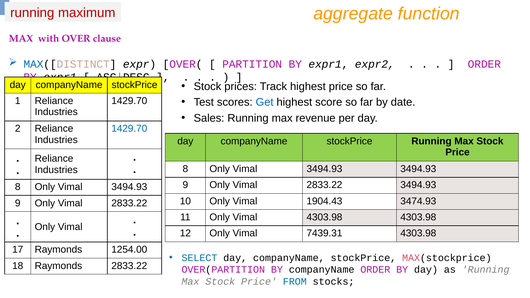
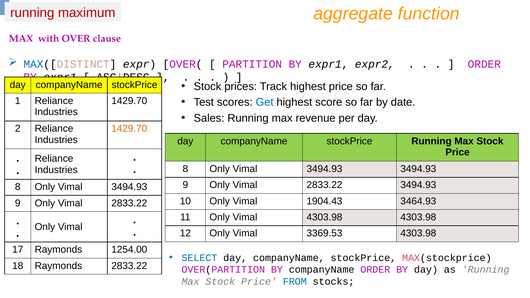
1429.70 at (129, 129) colour: blue -> orange
3474.93: 3474.93 -> 3464.93
7439.31: 7439.31 -> 3369.53
